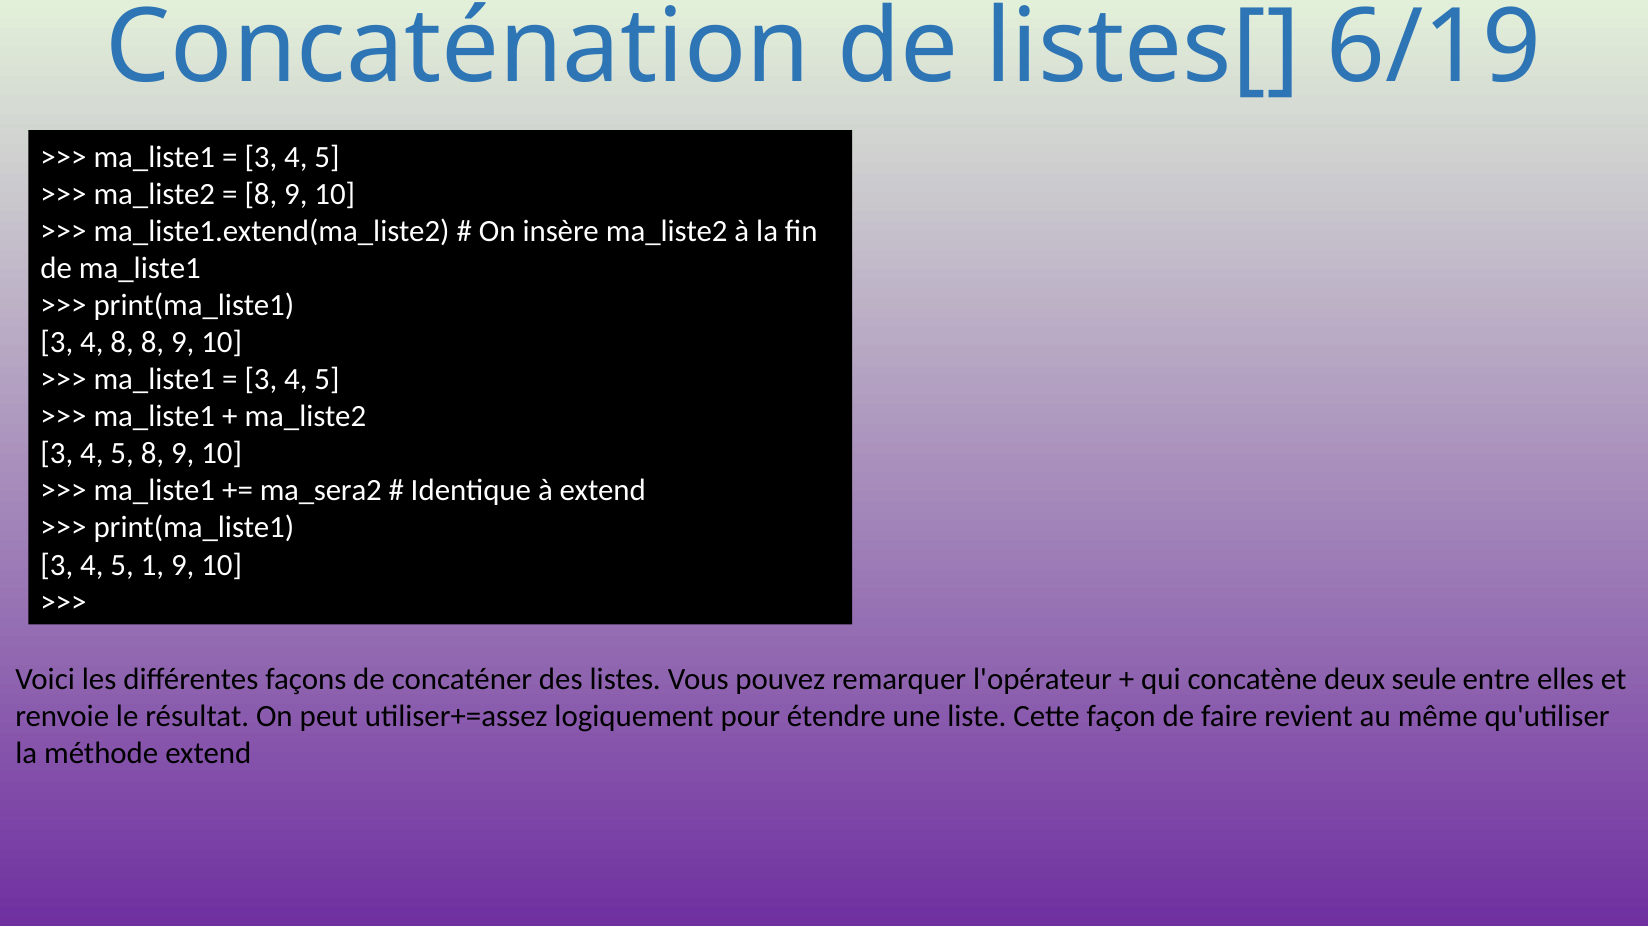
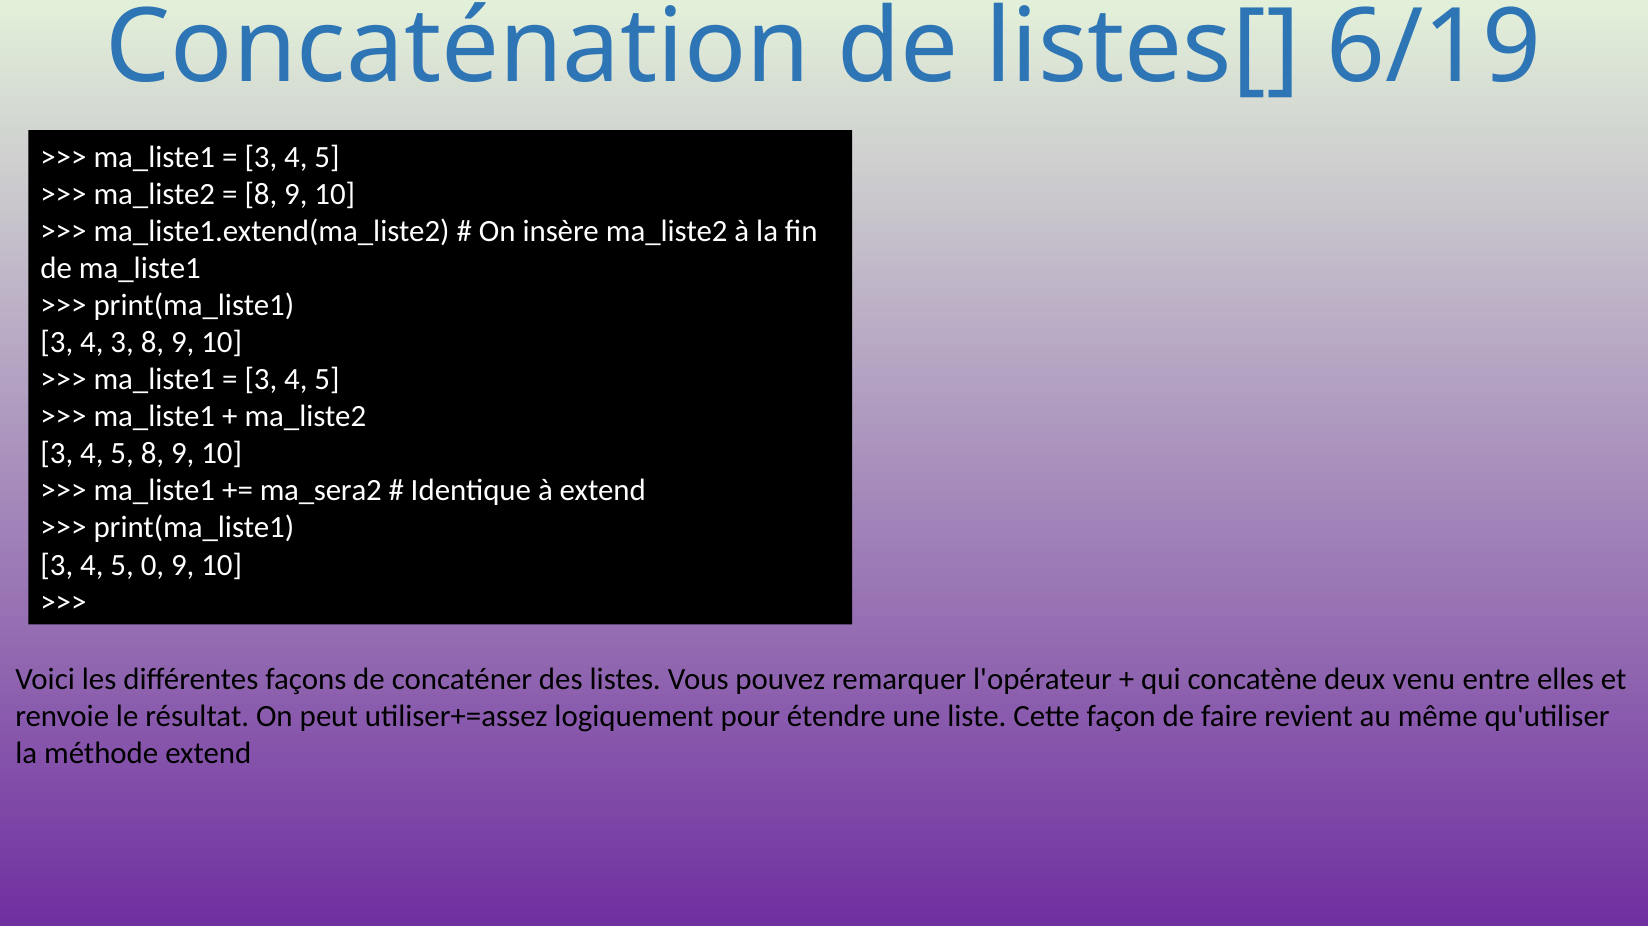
4 8: 8 -> 3
1: 1 -> 0
seule: seule -> venu
